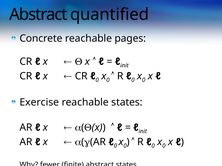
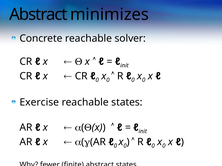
quantified: quantified -> minimizes
pages: pages -> solver
